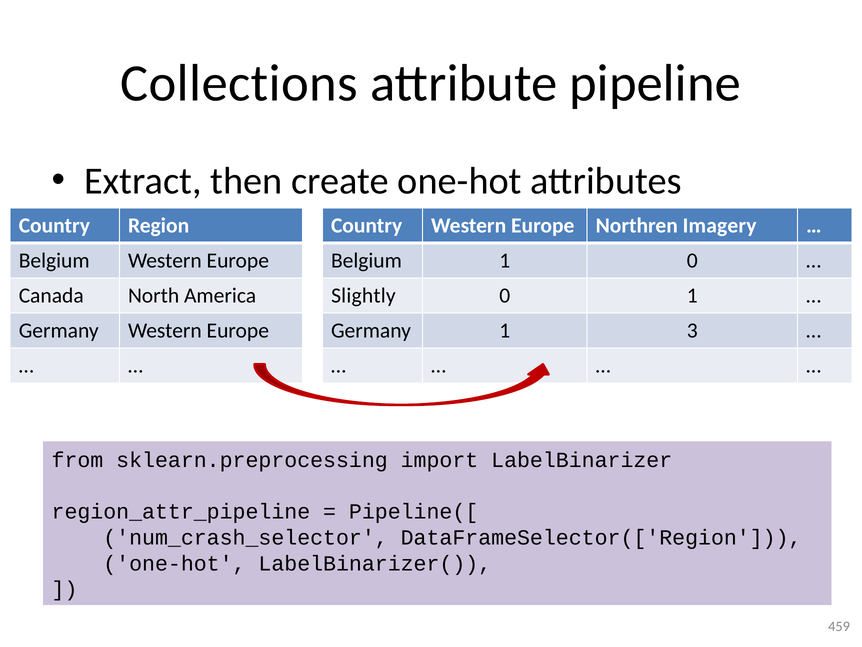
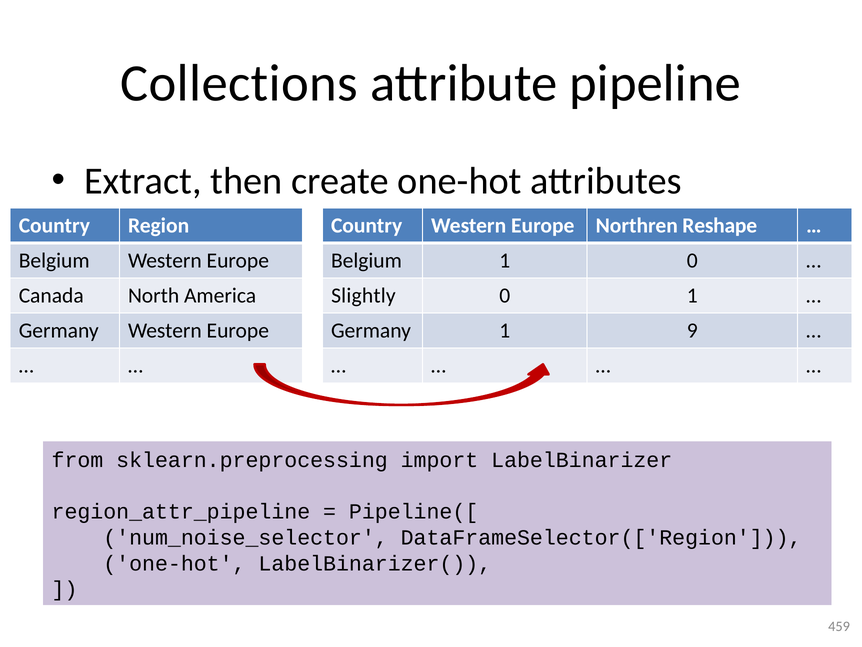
Imagery: Imagery -> Reshape
3: 3 -> 9
num_crash_selector: num_crash_selector -> num_noise_selector
